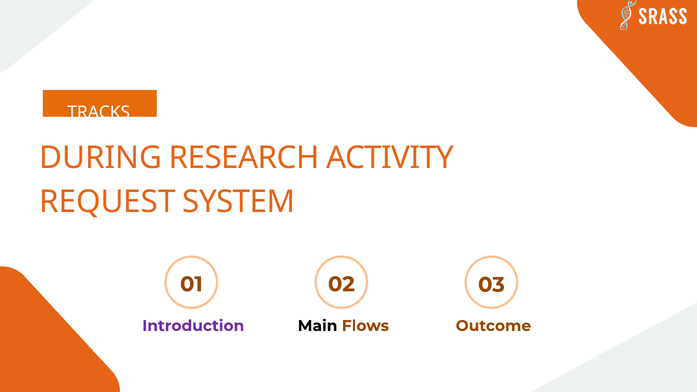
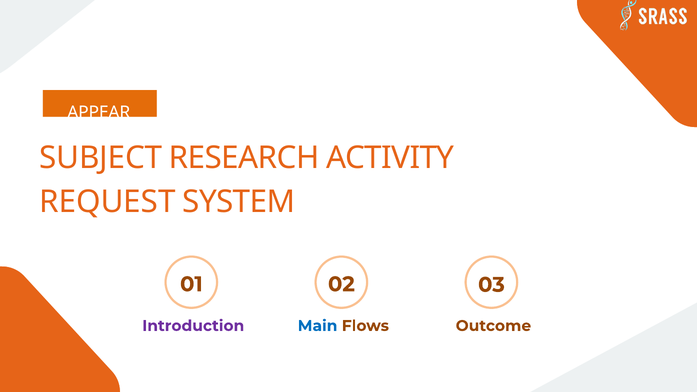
TRACKS: TRACKS -> APPEAR
DURING: DURING -> SUBJECT
Main colour: black -> blue
